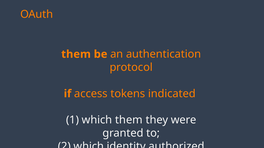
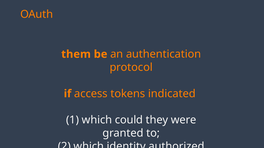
which them: them -> could
